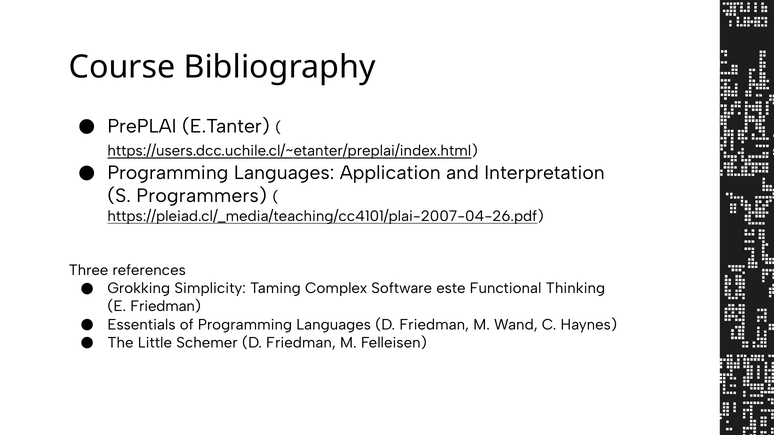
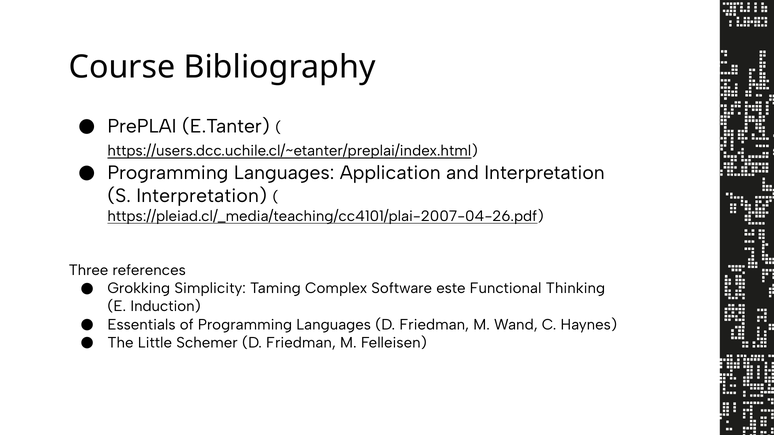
S Programmers: Programmers -> Interpretation
E Friedman: Friedman -> Induction
